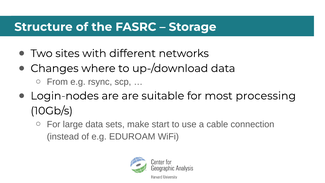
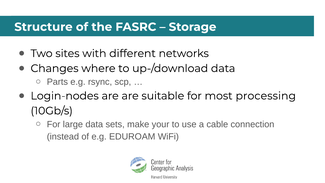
From: From -> Parts
start: start -> your
